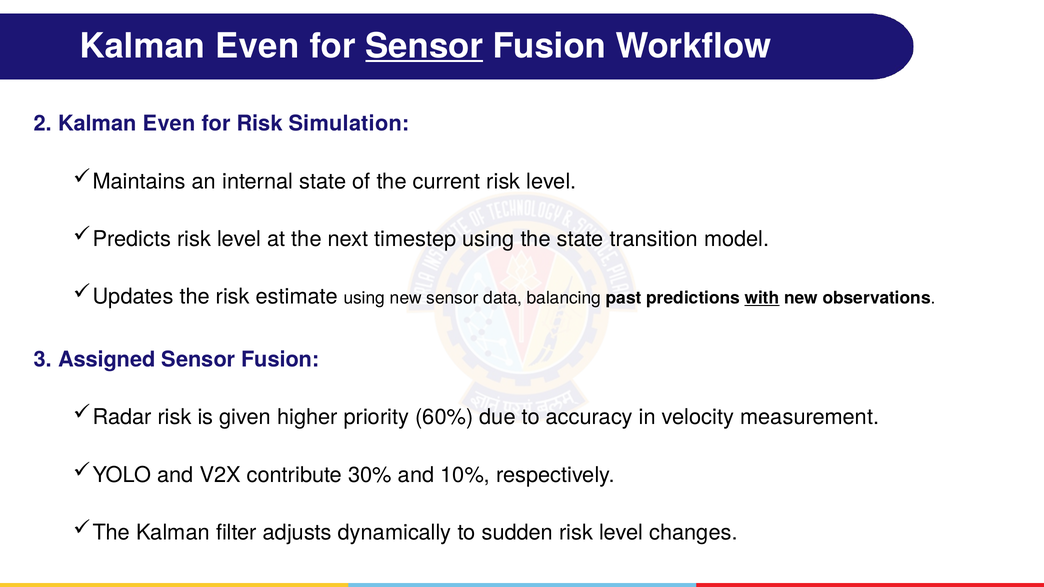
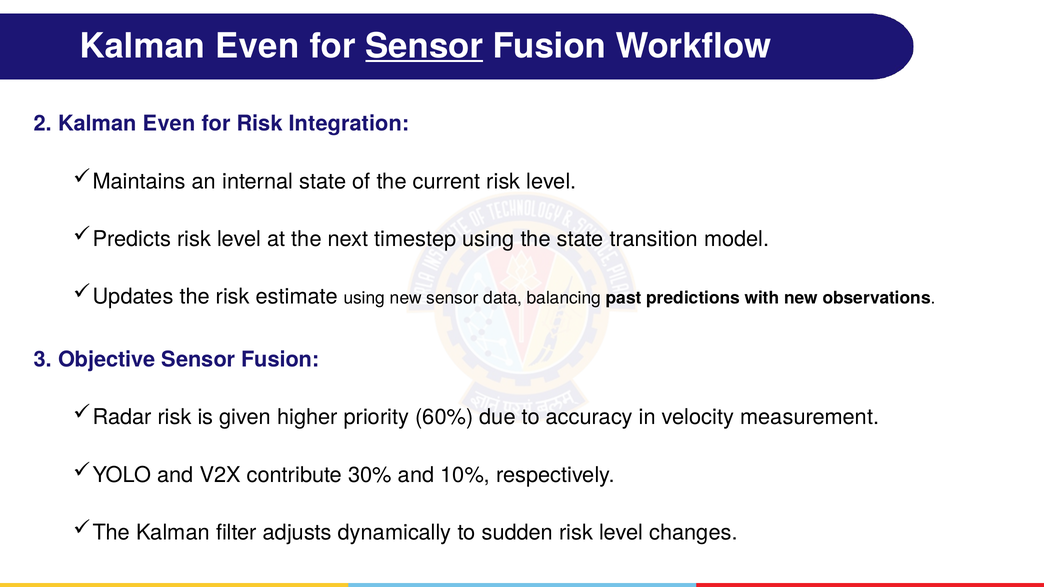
Simulation: Simulation -> Integration
with underline: present -> none
Assigned: Assigned -> Objective
